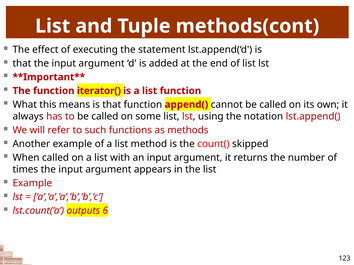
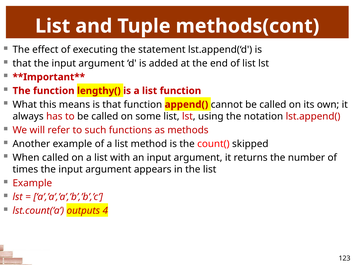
iterator(: iterator( -> lengthy(
6: 6 -> 4
